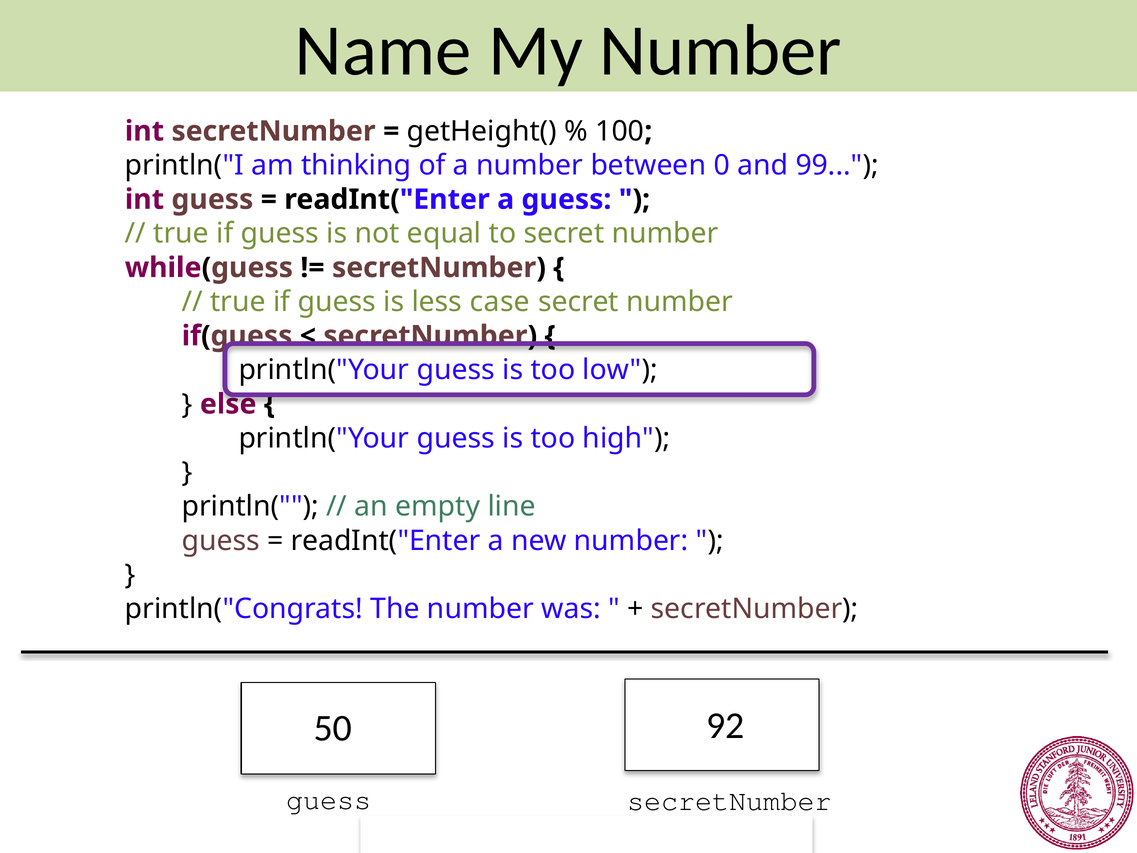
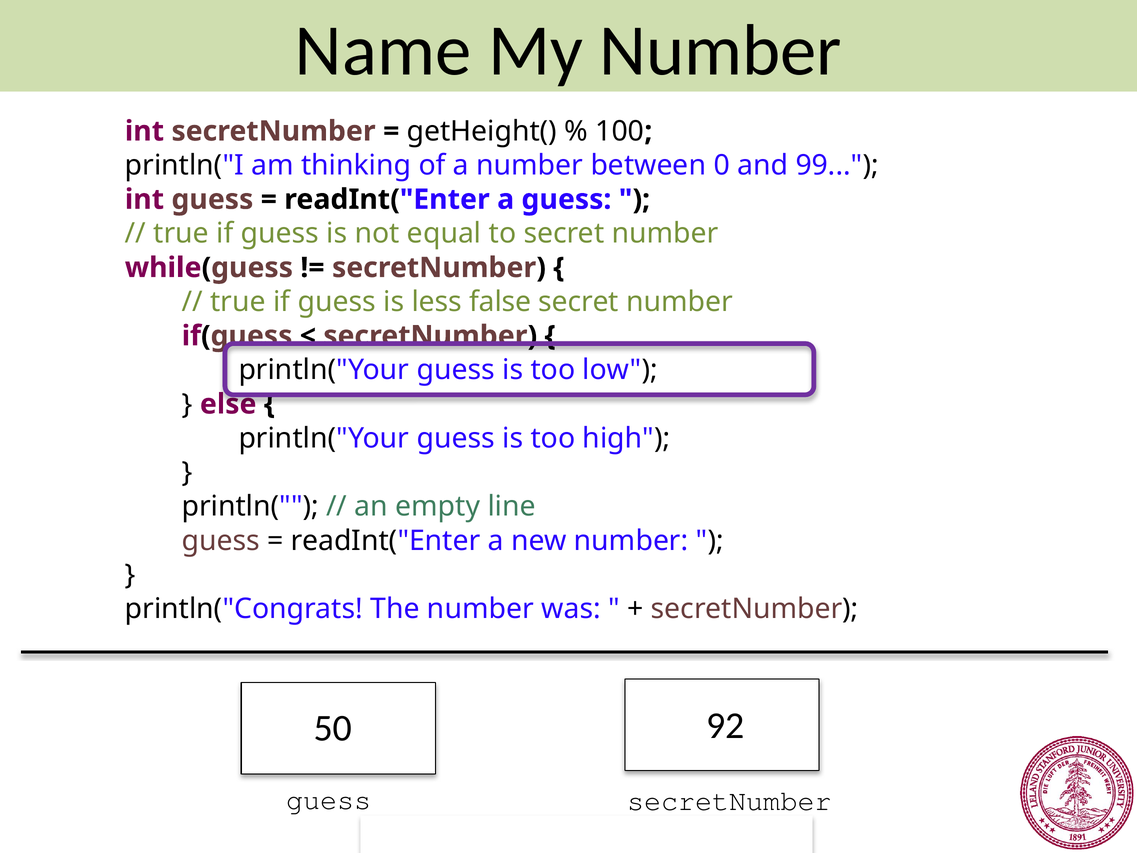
case: case -> false
